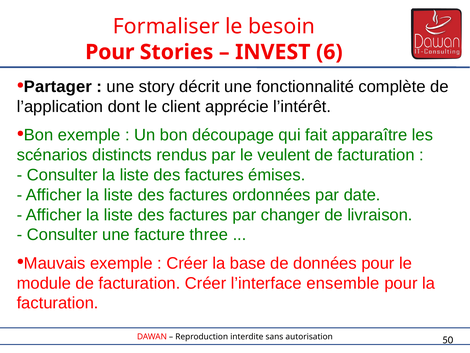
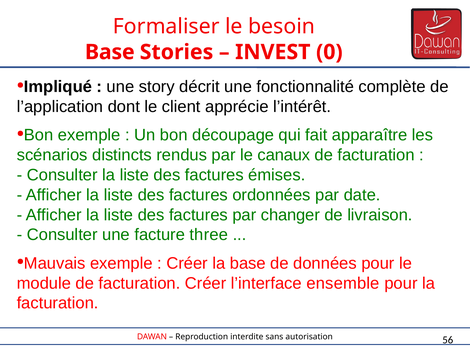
Pour at (110, 52): Pour -> Base
6: 6 -> 0
Partager: Partager -> Impliqué
veulent: veulent -> canaux
50: 50 -> 56
